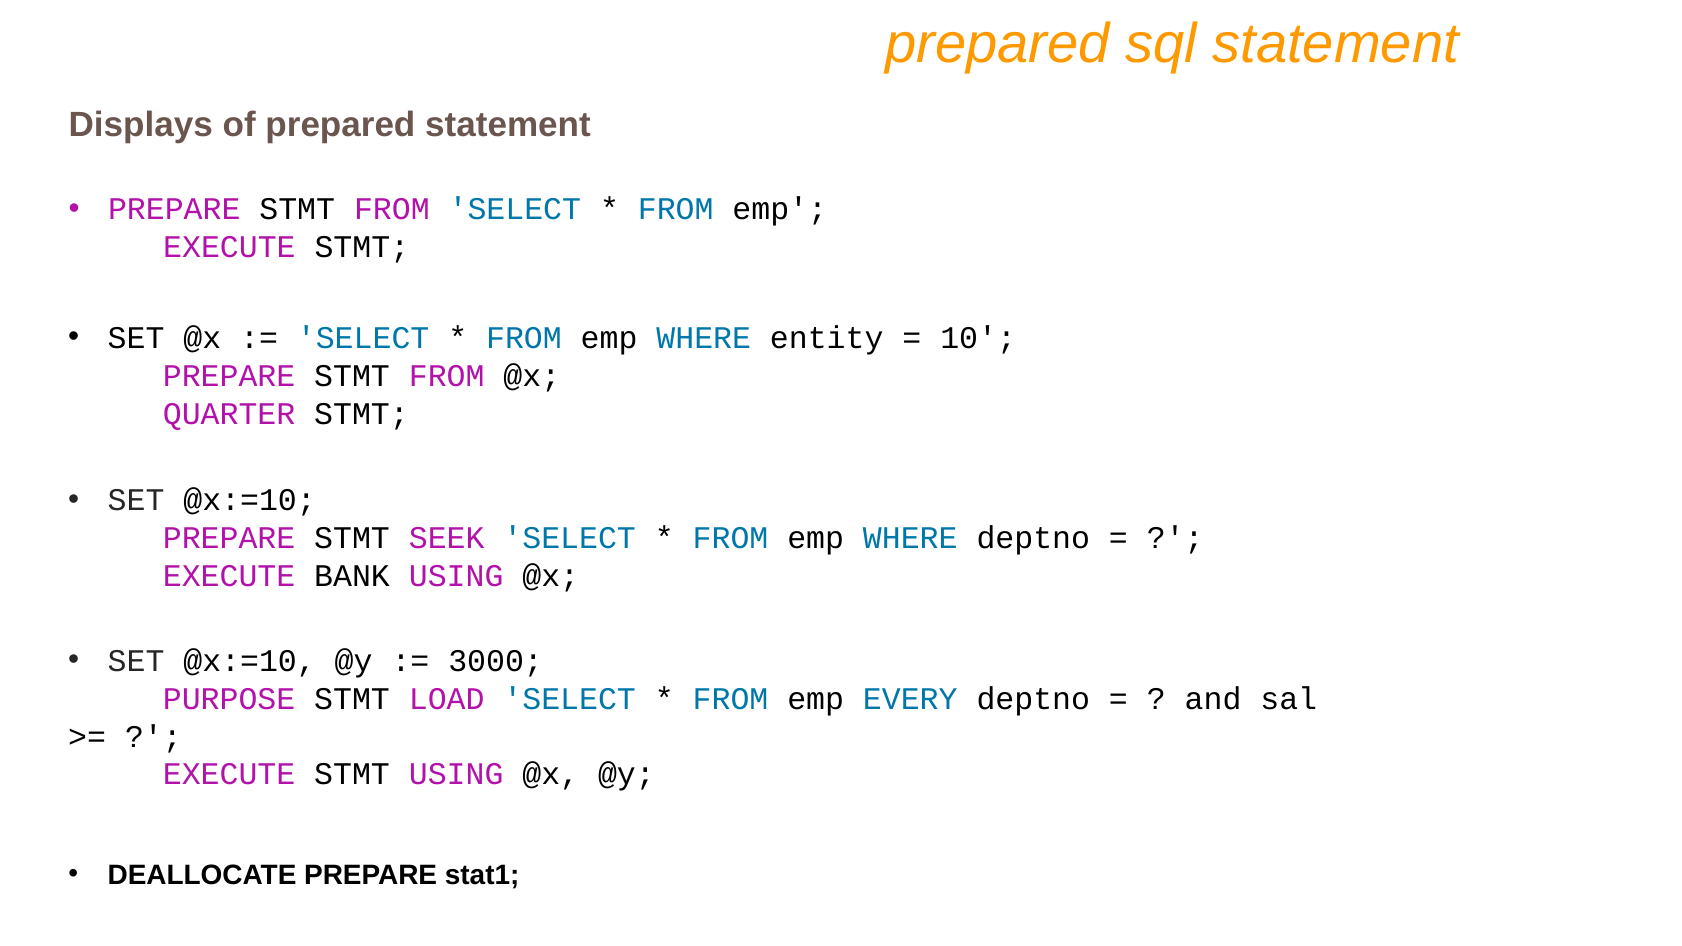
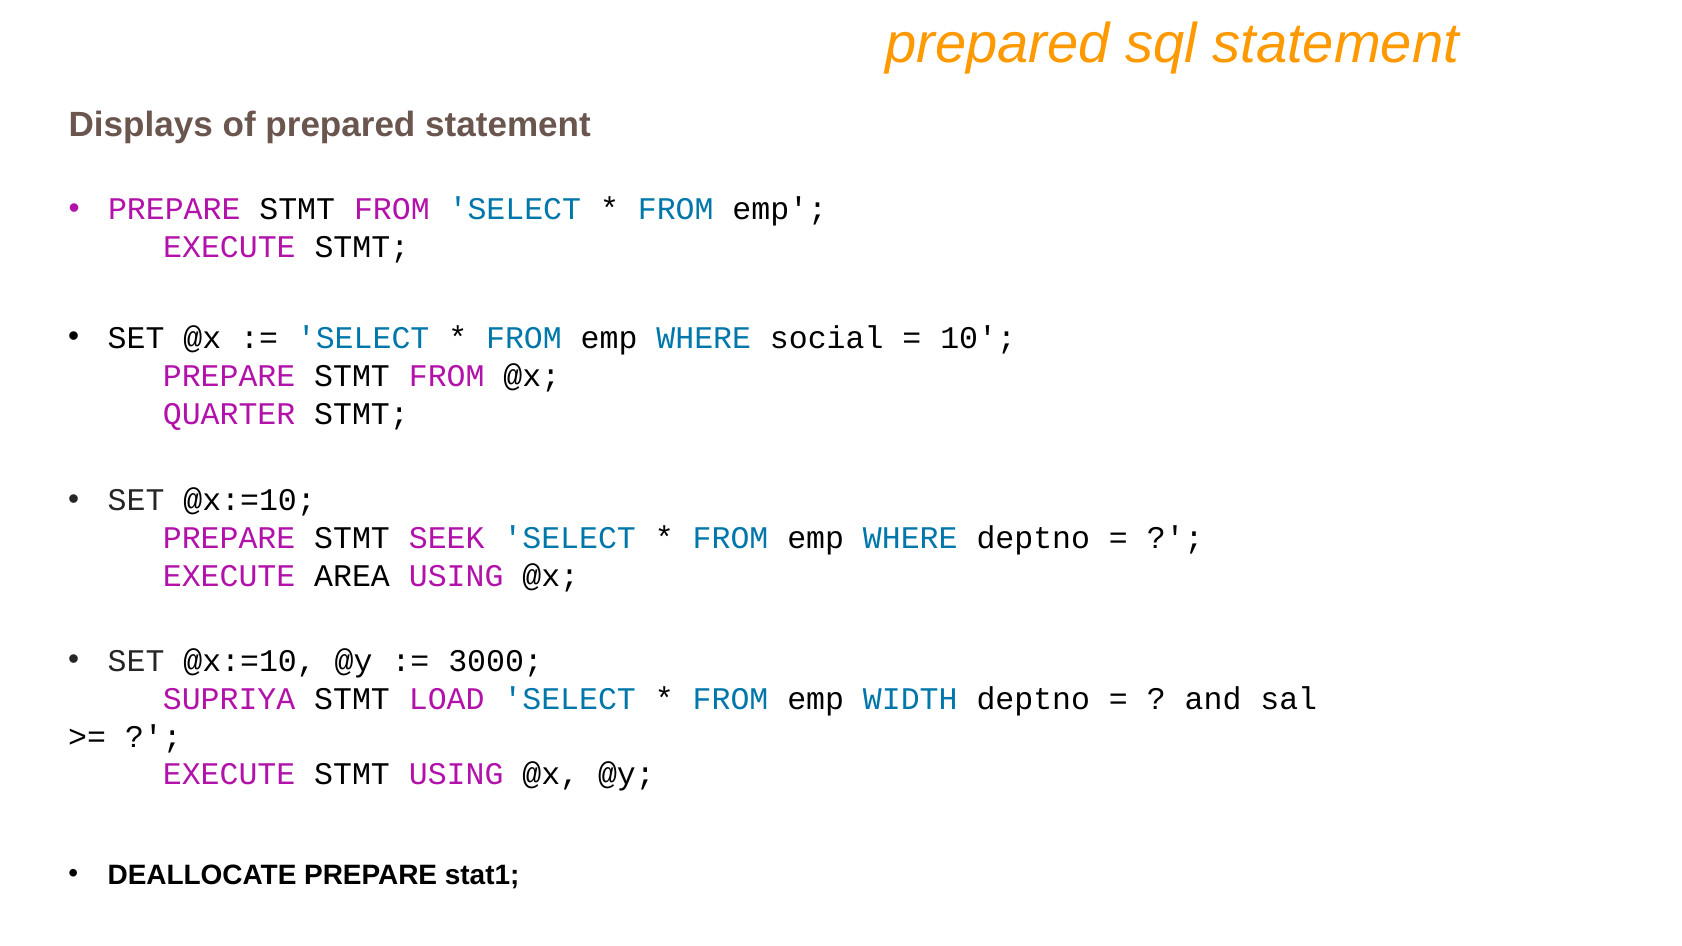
entity: entity -> social
BANK: BANK -> AREA
PURPOSE: PURPOSE -> SUPRIYA
EVERY: EVERY -> WIDTH
